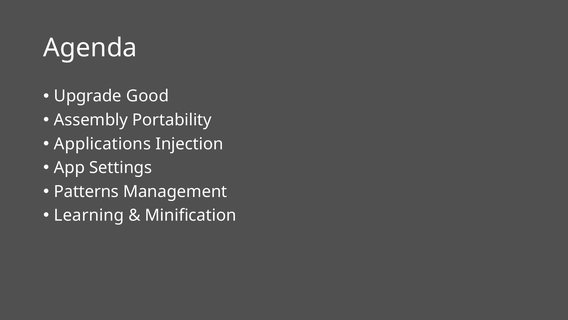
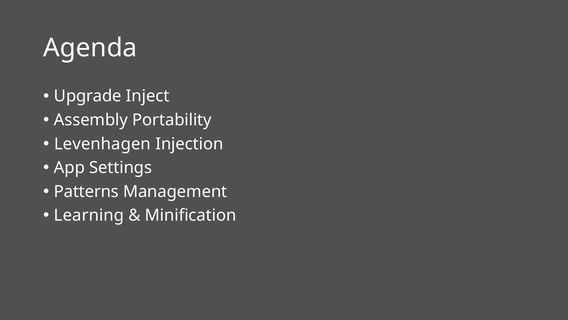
Good: Good -> Inject
Applications: Applications -> Levenhagen
